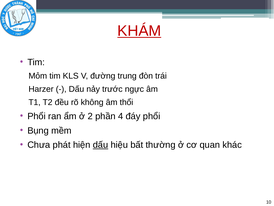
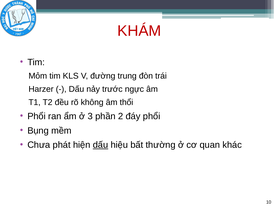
KHÁM underline: present -> none
2: 2 -> 3
4: 4 -> 2
